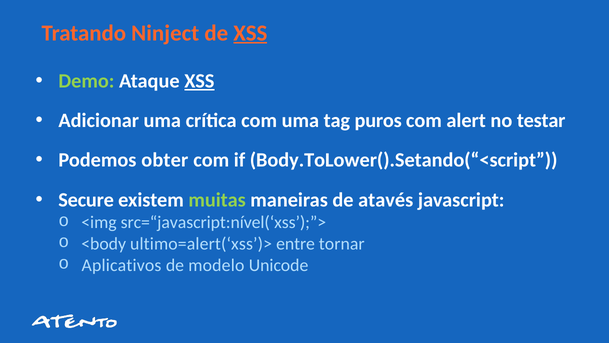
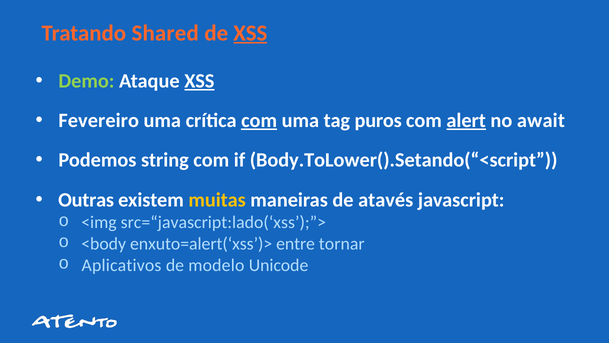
Ninject: Ninject -> Shared
Adicionar: Adicionar -> Fevereiro
com at (259, 120) underline: none -> present
alert underline: none -> present
testar: testar -> await
obter: obter -> string
Secure: Secure -> Outras
muitas colour: light green -> yellow
src=“javascript:nível(‘xss’);”>: src=“javascript:nível(‘xss’);”> -> src=“javascript:lado(‘xss’);”>
ultimo=alert(‘xss’)>: ultimo=alert(‘xss’)> -> enxuto=alert(‘xss’)>
